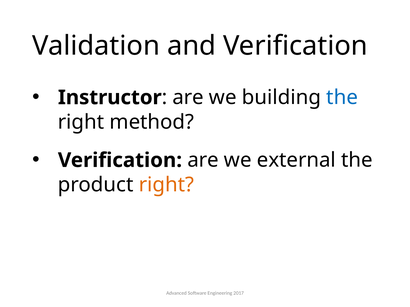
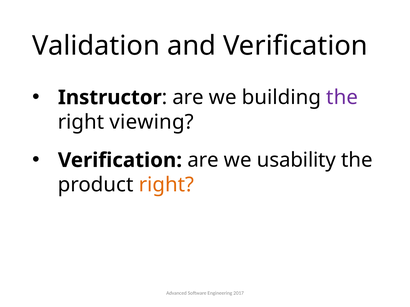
the at (342, 98) colour: blue -> purple
method: method -> viewing
external: external -> usability
